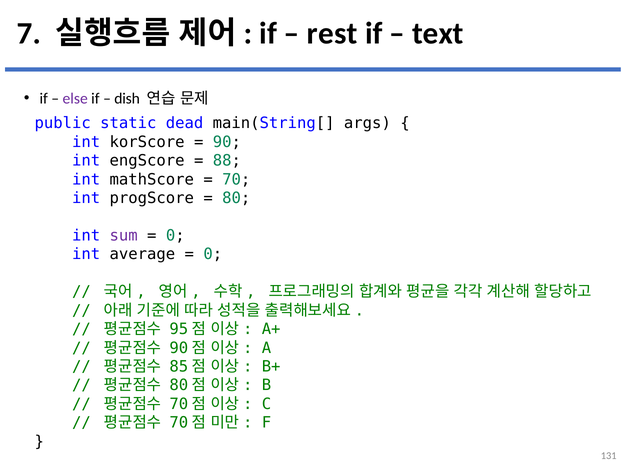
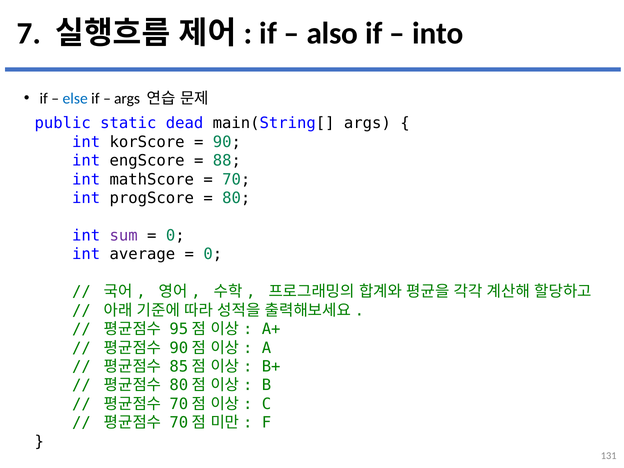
rest: rest -> also
text: text -> into
else colour: purple -> blue
dish at (127, 99): dish -> args
